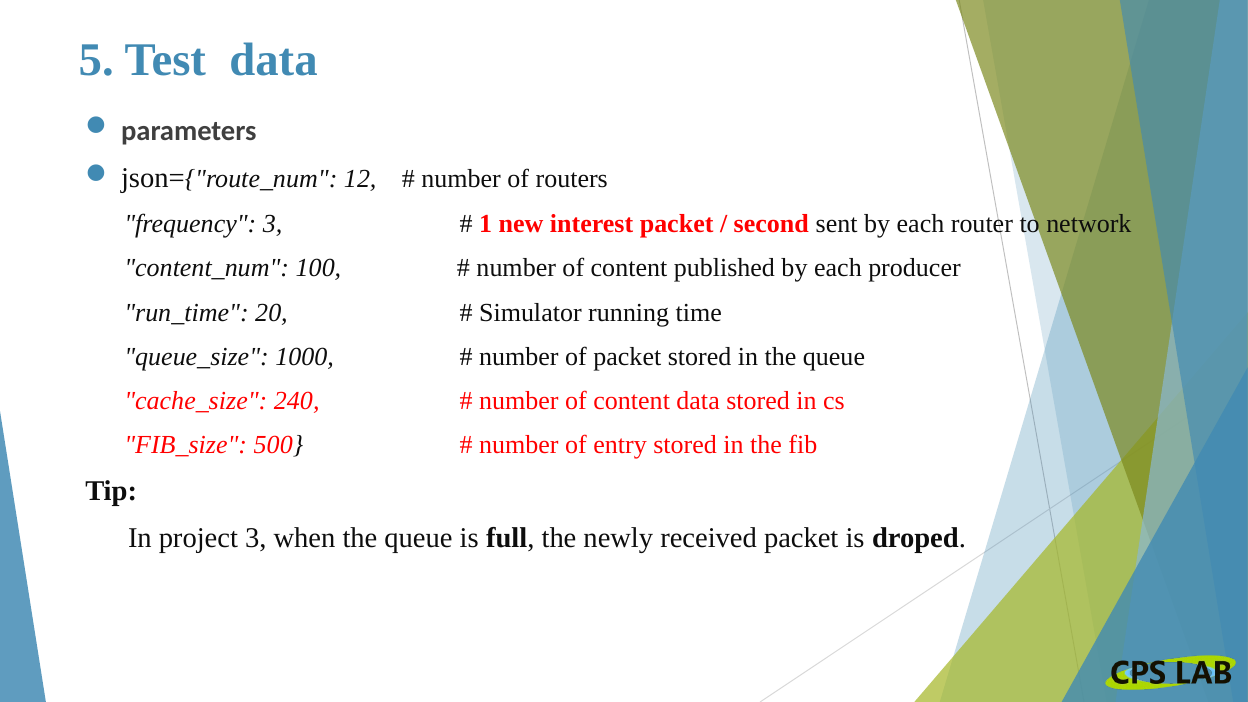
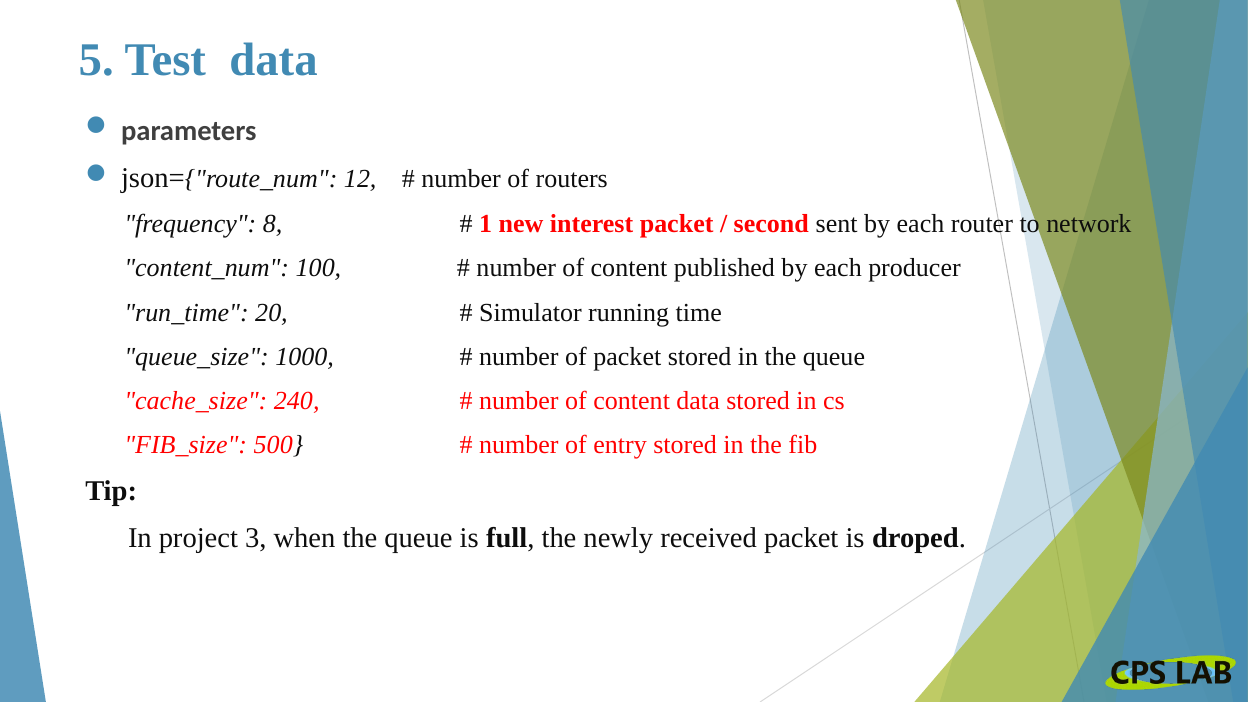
frequency 3: 3 -> 8
